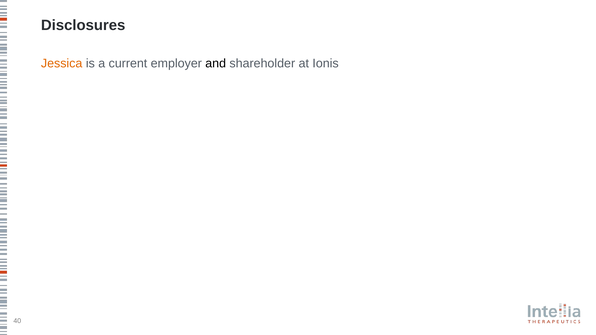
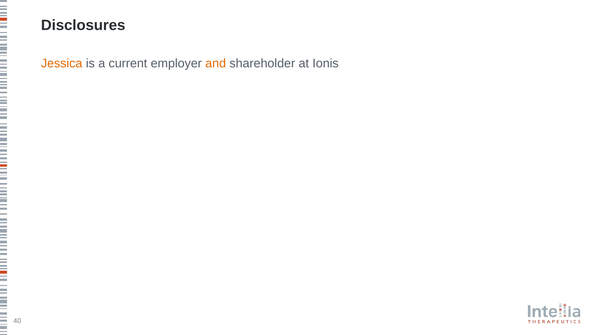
and colour: black -> orange
